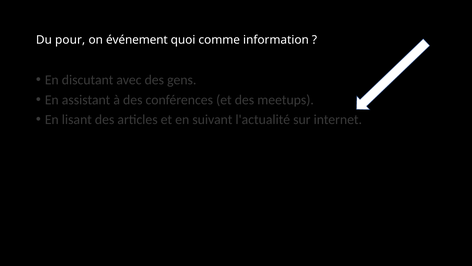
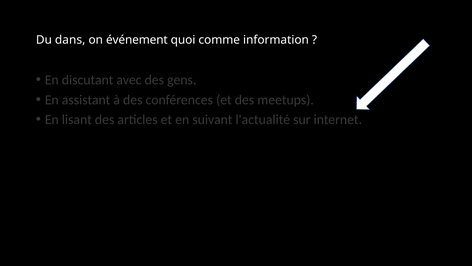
pour: pour -> dans
